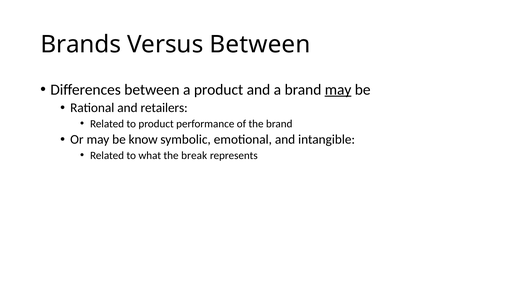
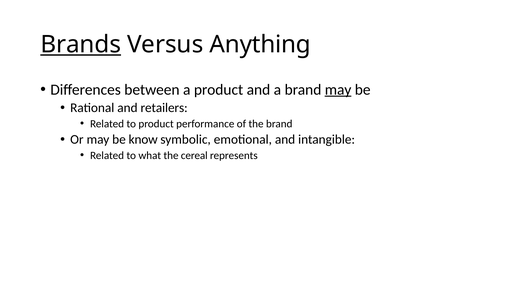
Brands underline: none -> present
Versus Between: Between -> Anything
break: break -> cereal
